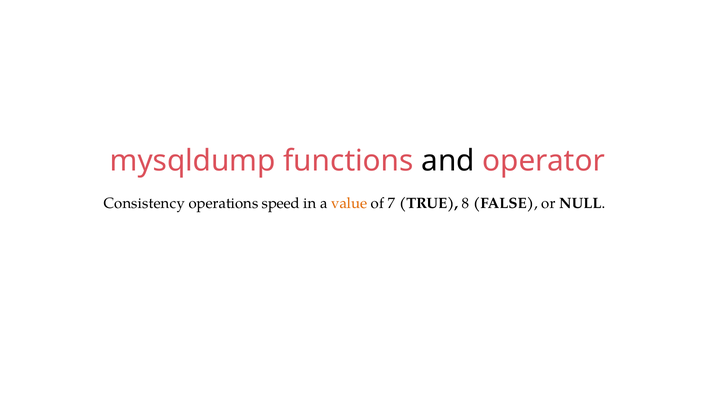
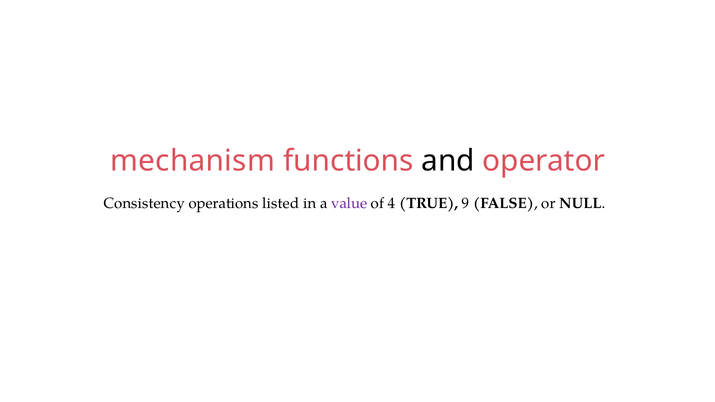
mysqldump: mysqldump -> mechanism
speed: speed -> listed
value colour: orange -> purple
7: 7 -> 4
8: 8 -> 9
